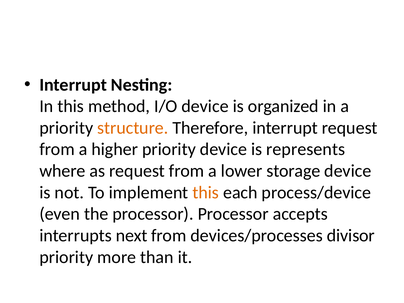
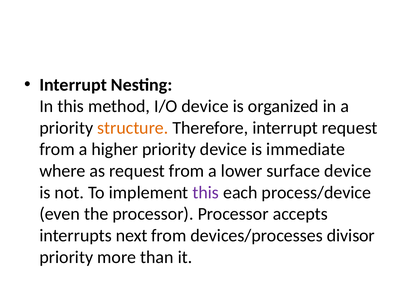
represents: represents -> immediate
storage: storage -> surface
this at (206, 193) colour: orange -> purple
